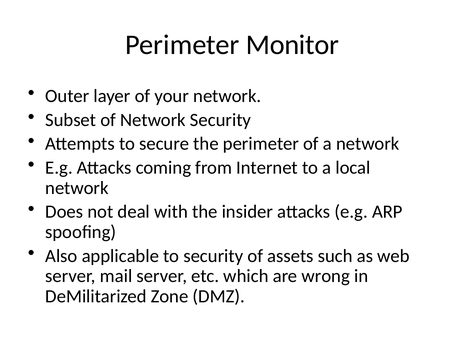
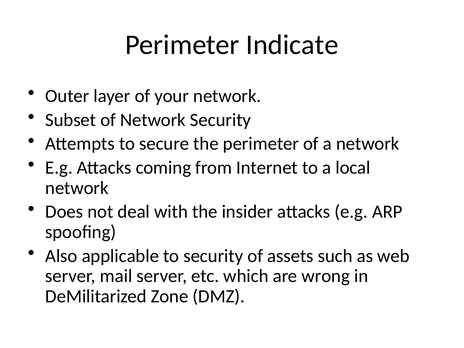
Monitor: Monitor -> Indicate
